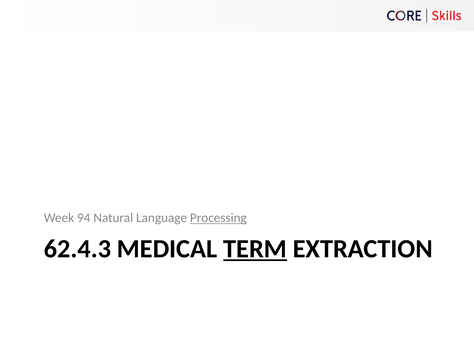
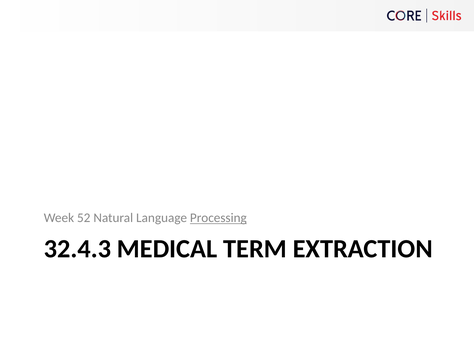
94: 94 -> 52
62.4.3: 62.4.3 -> 32.4.3
TERM underline: present -> none
